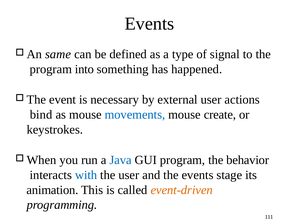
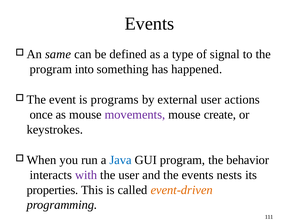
necessary: necessary -> programs
bind: bind -> once
movements colour: blue -> purple
with colour: blue -> purple
stage: stage -> nests
animation: animation -> properties
